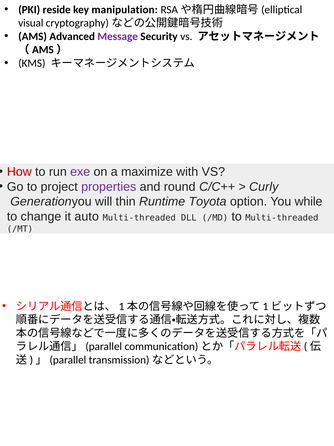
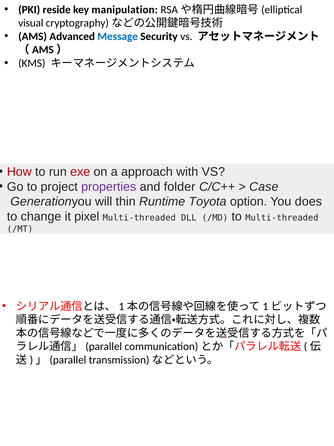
Message colour: purple -> blue
exe colour: purple -> red
maximize: maximize -> approach
round: round -> folder
Curly: Curly -> Case
while: while -> does
auto: auto -> pixel
